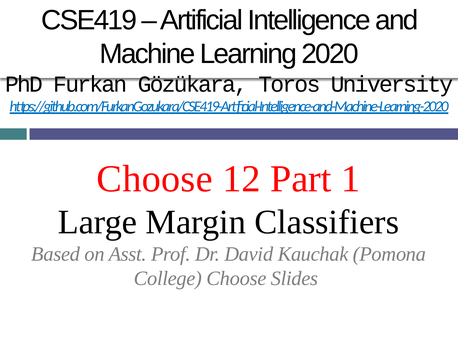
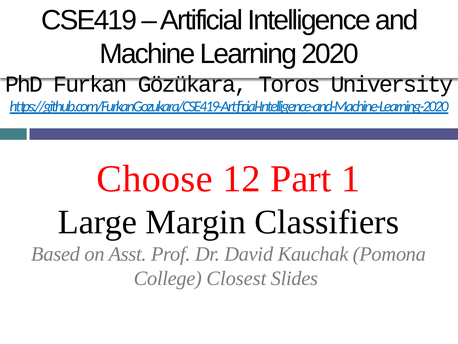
College Choose: Choose -> Closest
